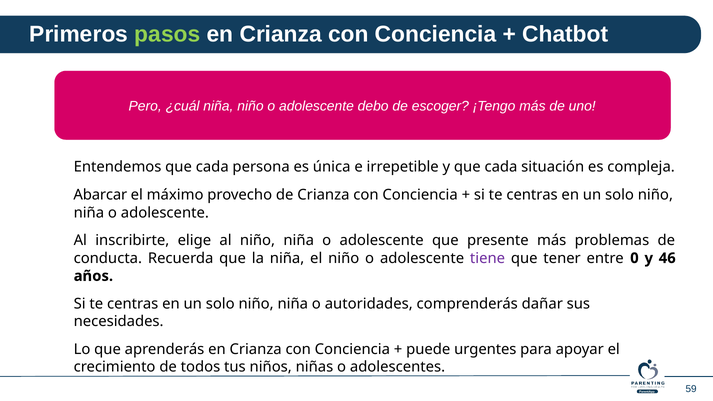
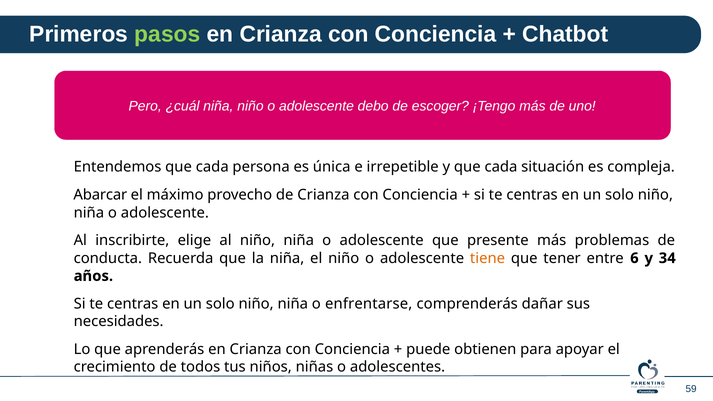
tiene colour: purple -> orange
0: 0 -> 6
46: 46 -> 34
autoridades: autoridades -> enfrentarse
urgentes: urgentes -> obtienen
